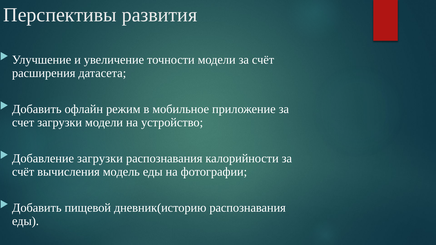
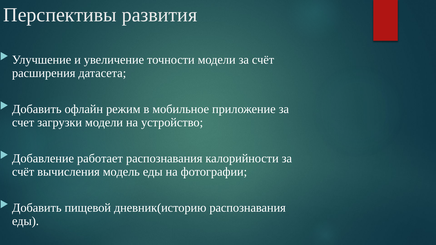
Добавление загрузки: загрузки -> работает
